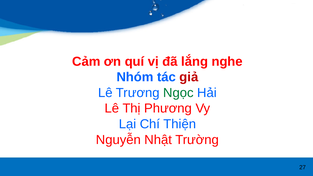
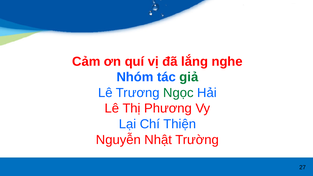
giả colour: red -> green
